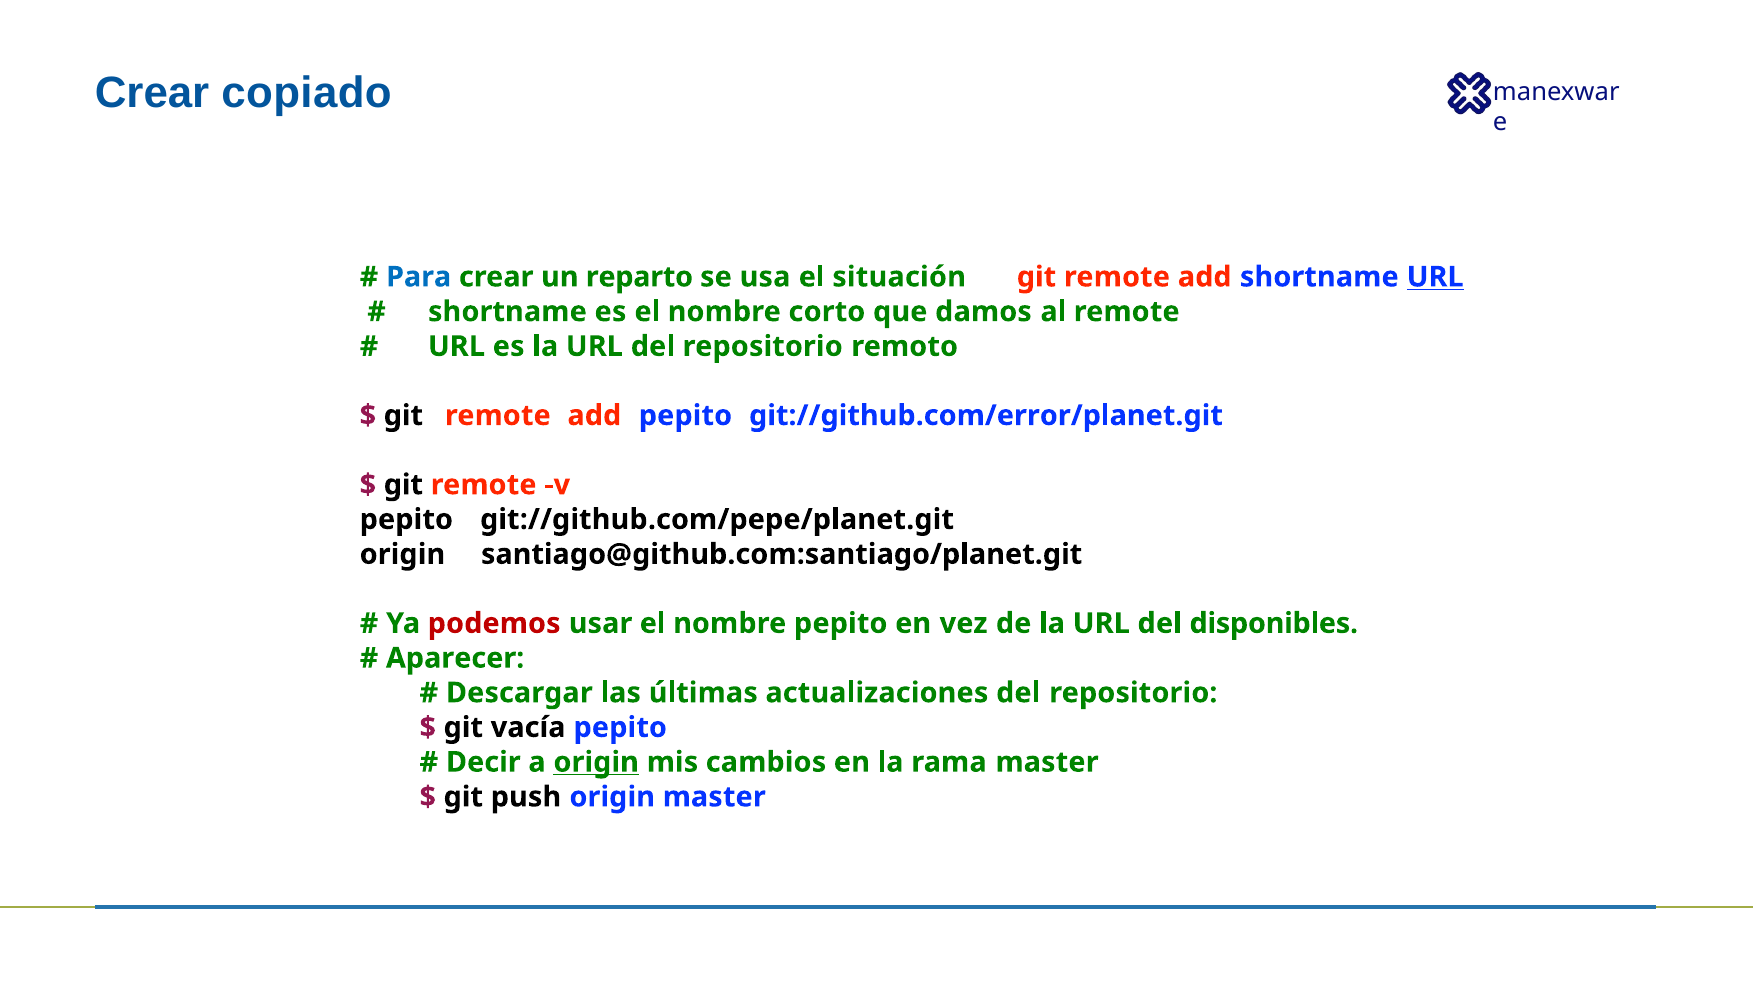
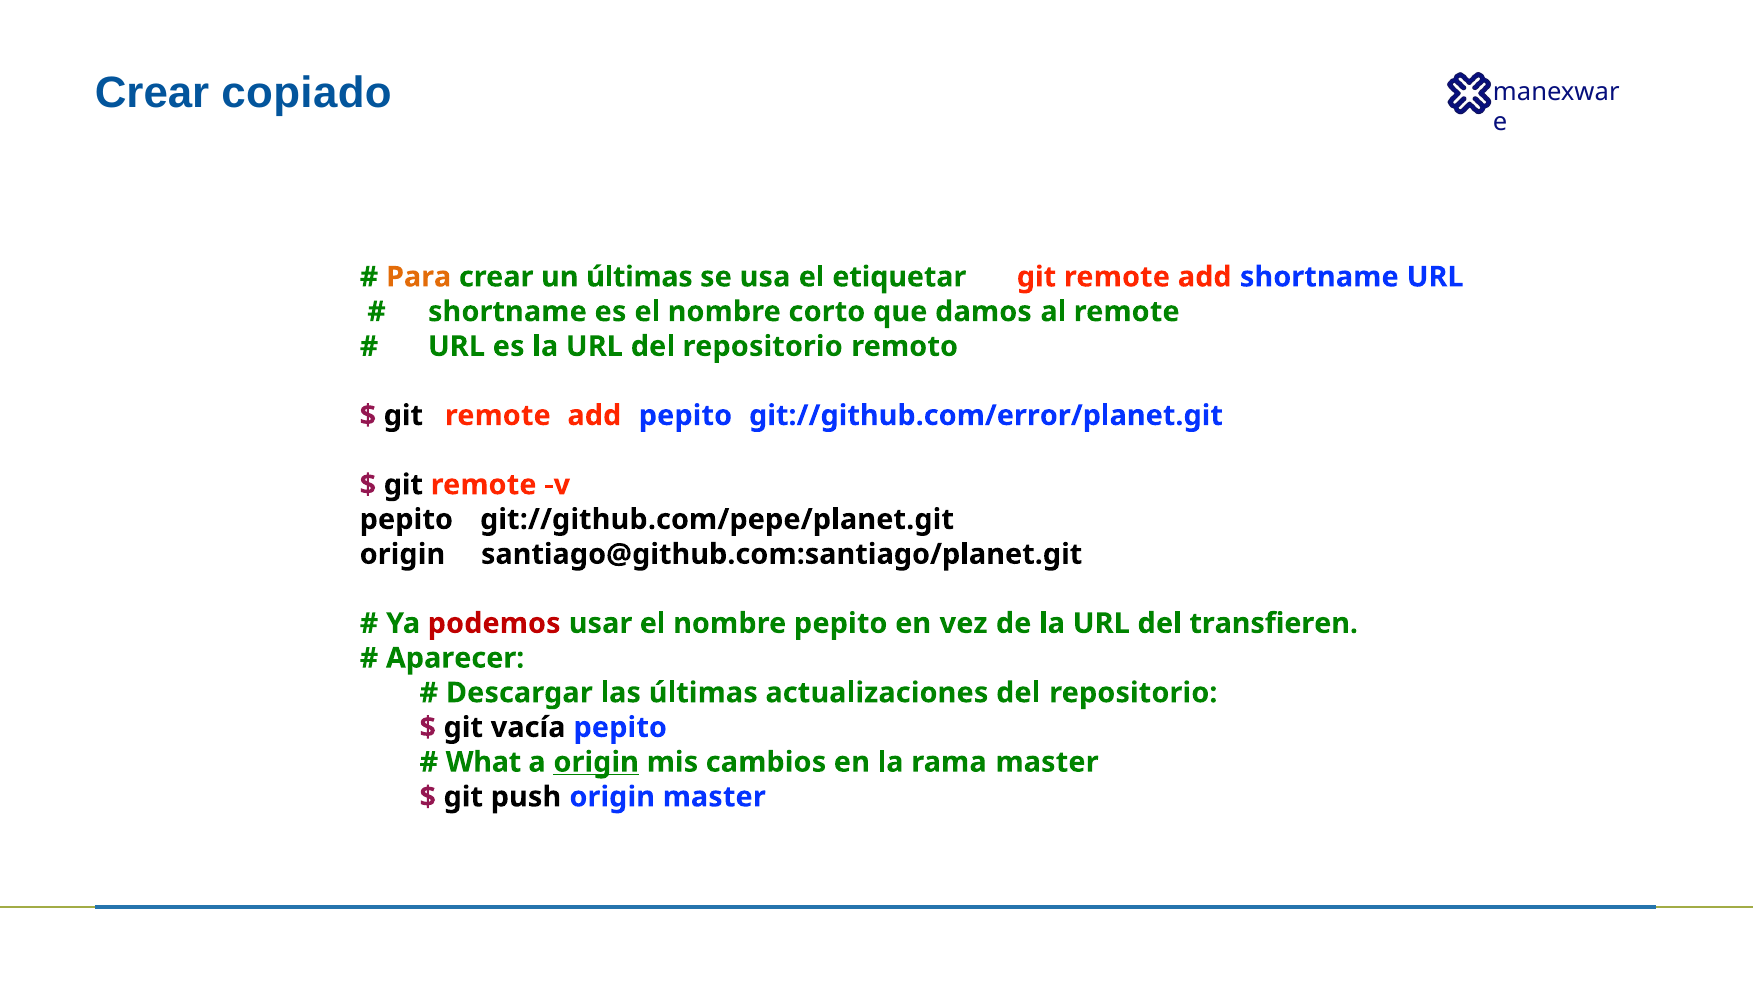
Para colour: blue -> orange
un reparto: reparto -> últimas
situación: situación -> etiquetar
URL at (1435, 277) underline: present -> none
disponibles: disponibles -> transfieren
Decir: Decir -> What
